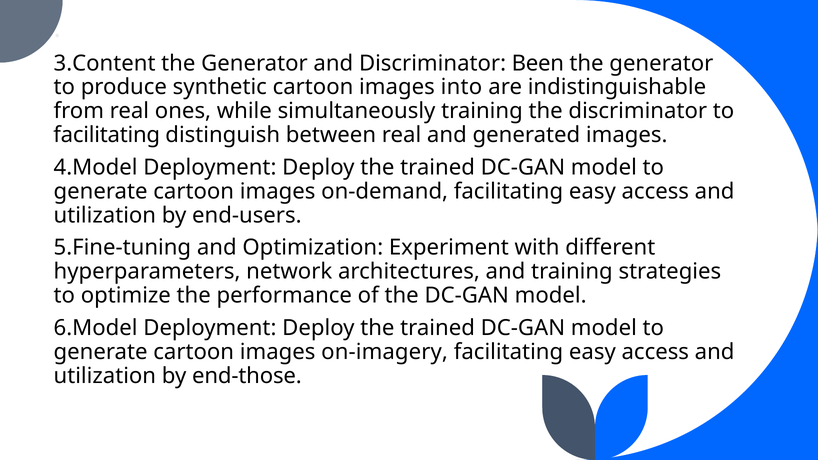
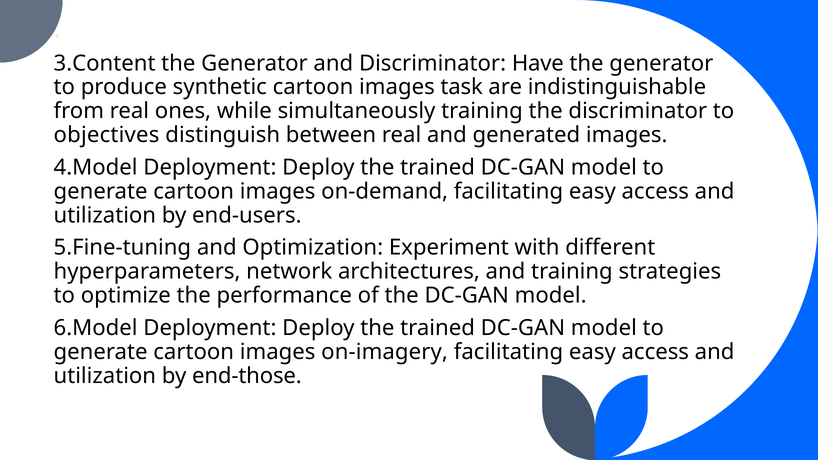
Been: Been -> Have
into: into -> task
facilitating at (107, 135): facilitating -> objectives
